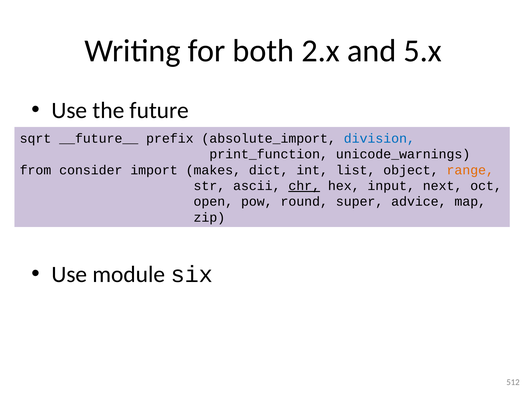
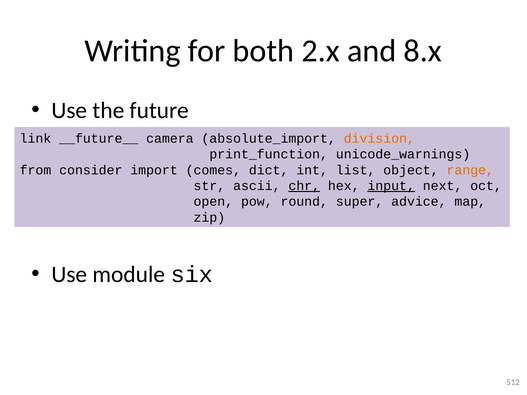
5.x: 5.x -> 8.x
sqrt: sqrt -> link
prefix: prefix -> camera
division colour: blue -> orange
makes: makes -> comes
input underline: none -> present
